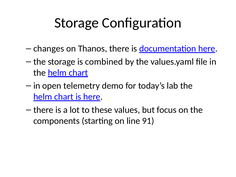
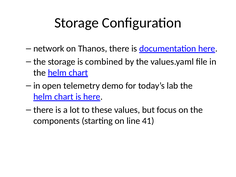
changes: changes -> network
91: 91 -> 41
